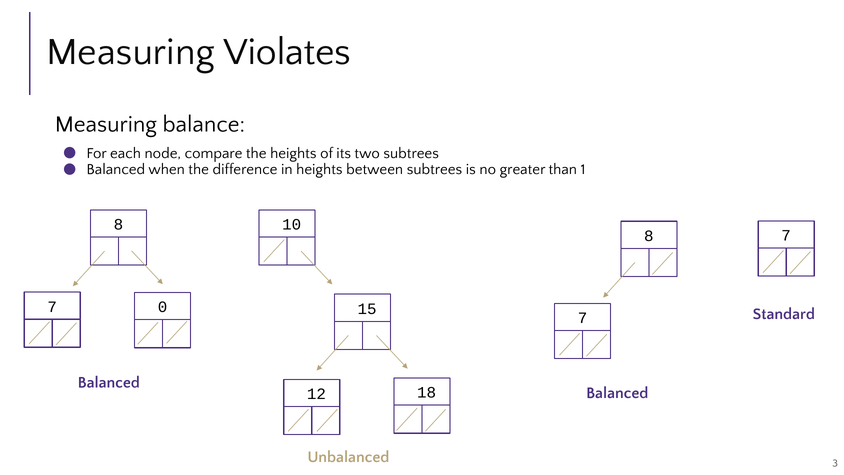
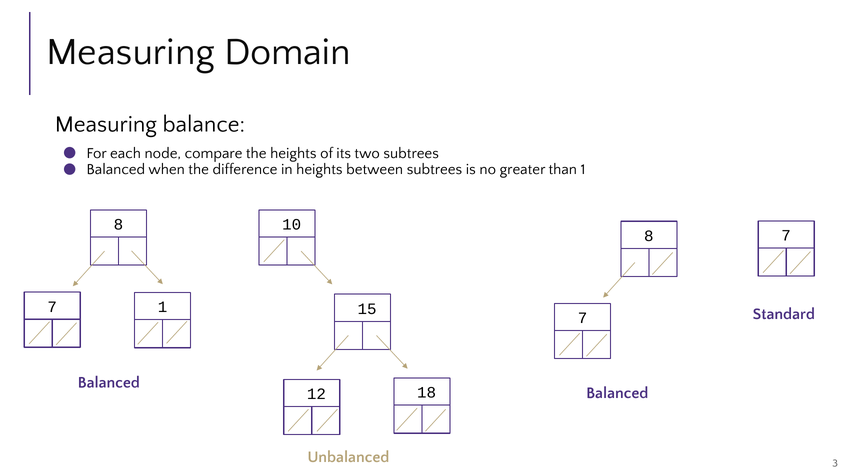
Violates: Violates -> Domain
7 0: 0 -> 1
